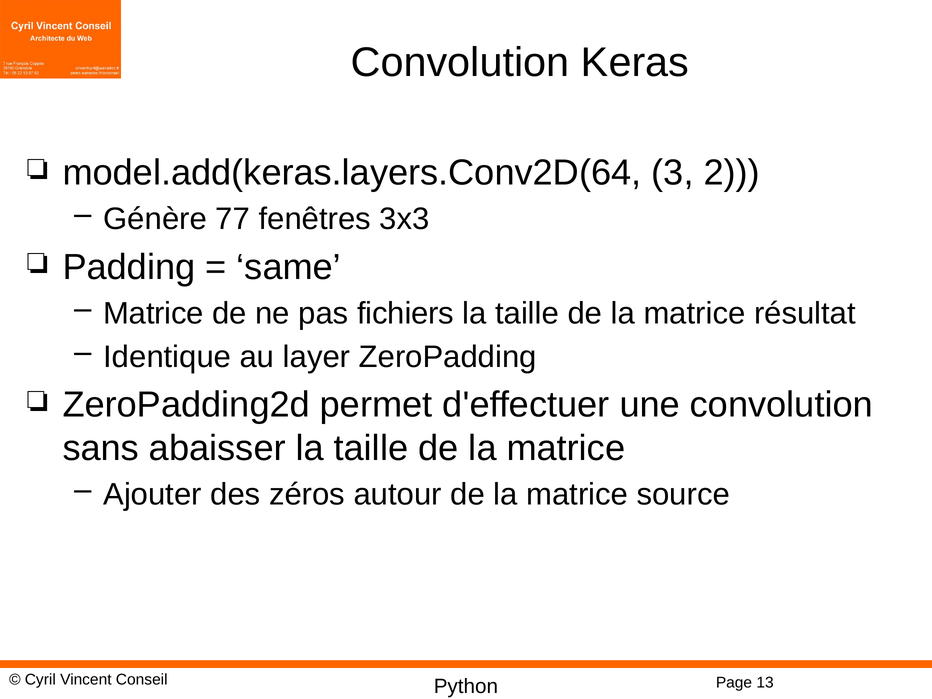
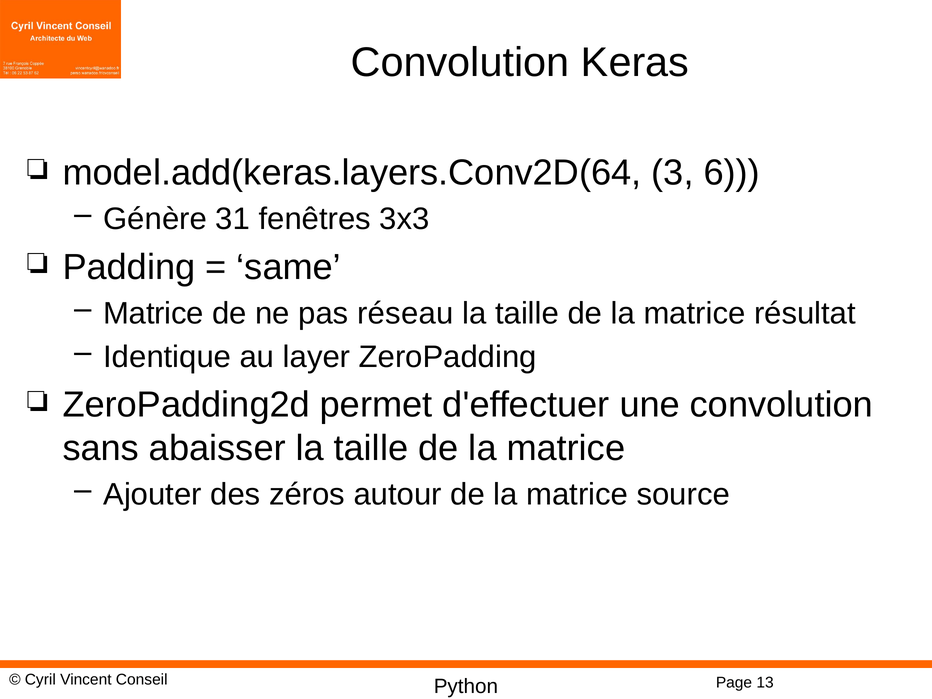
2: 2 -> 6
77: 77 -> 31
fichiers: fichiers -> réseau
